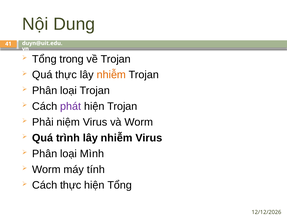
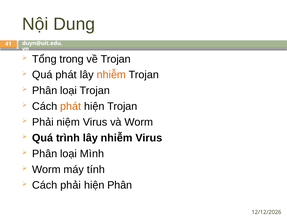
Quá thực: thực -> phát
phát at (71, 106) colour: purple -> orange
Cách thực: thực -> phải
hiện Tổng: Tổng -> Phân
